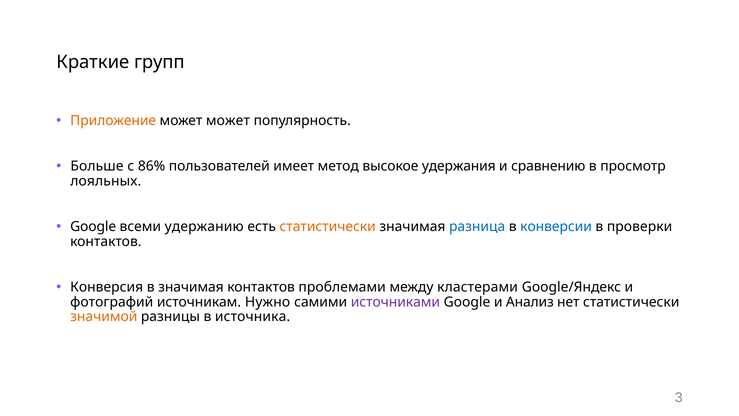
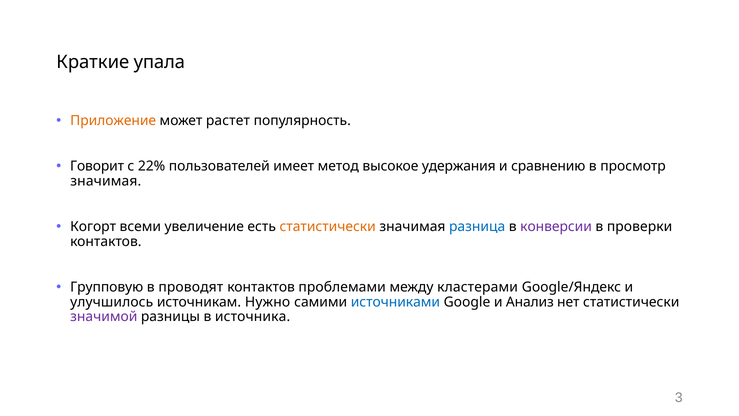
групп: групп -> упала
может может: может -> растет
Больше: Больше -> Говорит
86%: 86% -> 22%
лояльных at (106, 181): лояльных -> значимая
Google at (93, 226): Google -> Когорт
удержанию: удержанию -> увеличение
конверсии colour: blue -> purple
Конверсия: Конверсия -> Групповую
в значимая: значимая -> проводят
фотографий: фотографий -> улучшилось
источниками colour: purple -> blue
значимой colour: orange -> purple
